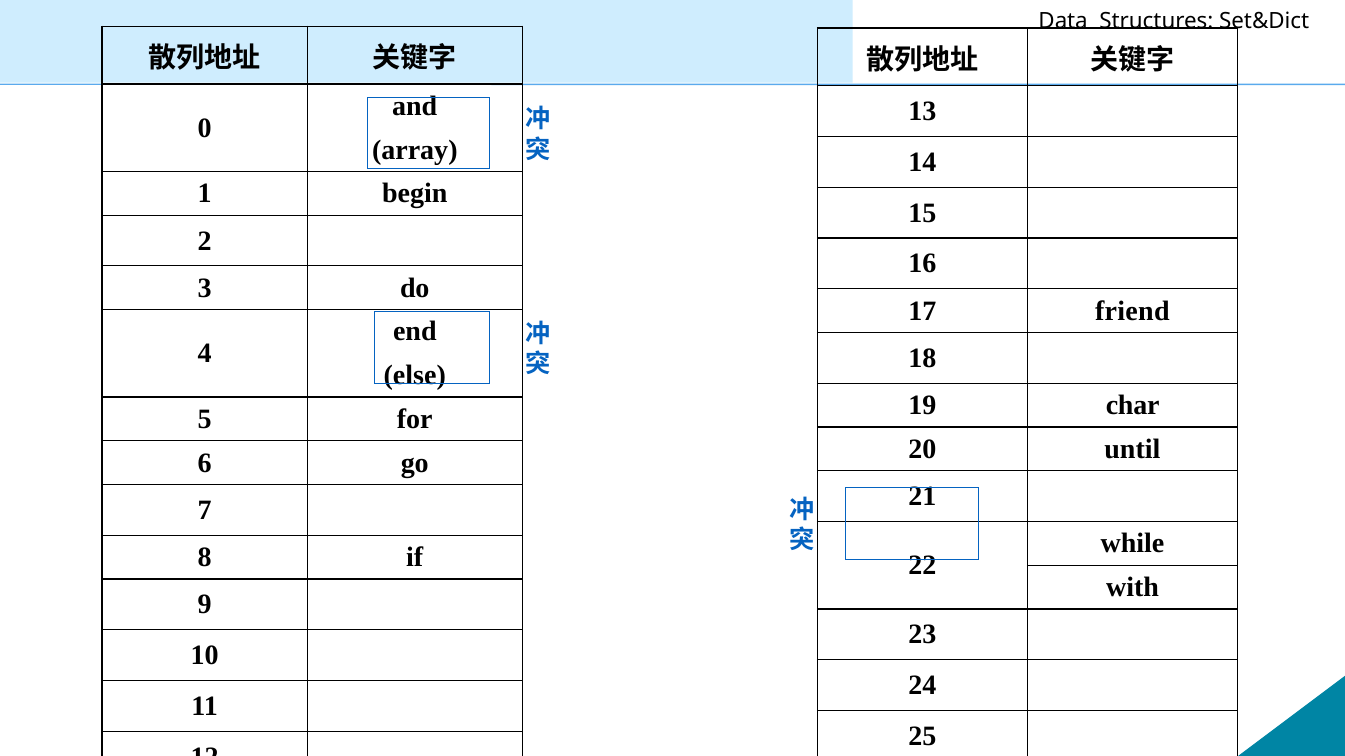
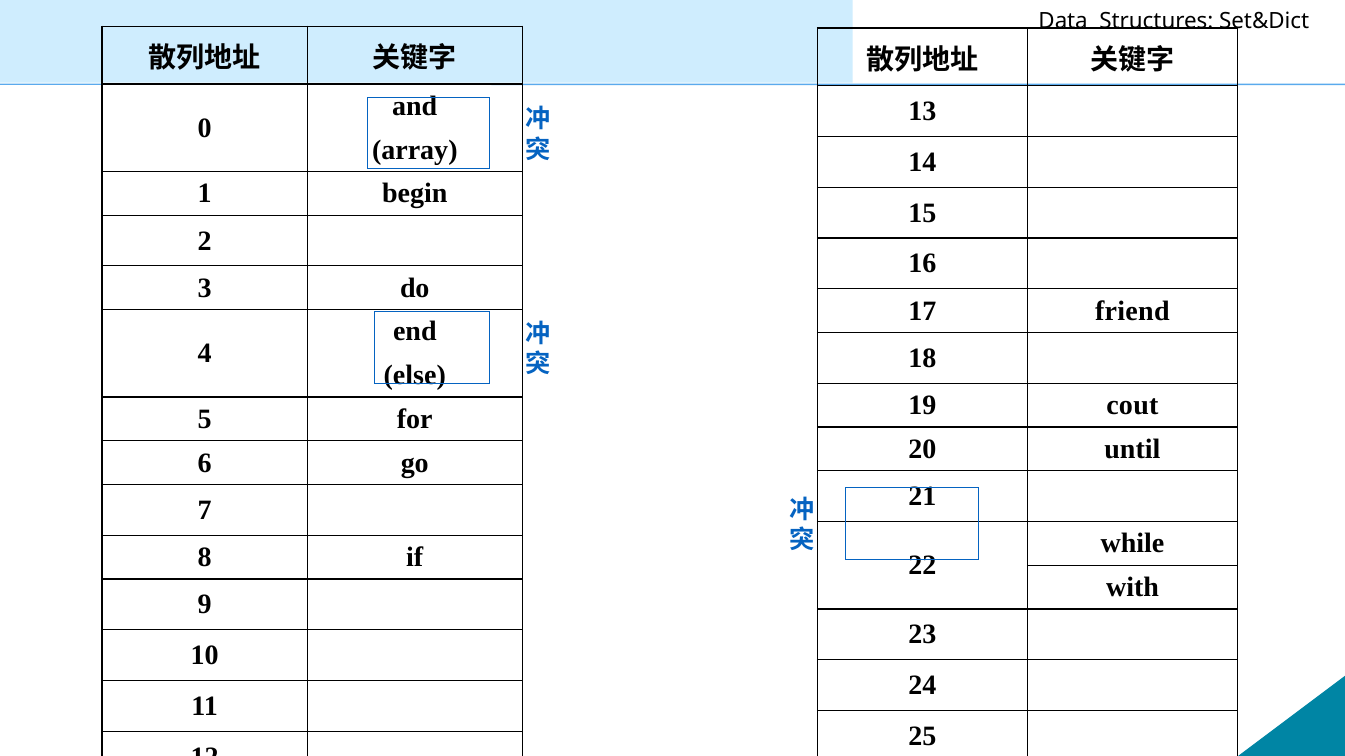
char: char -> cout
